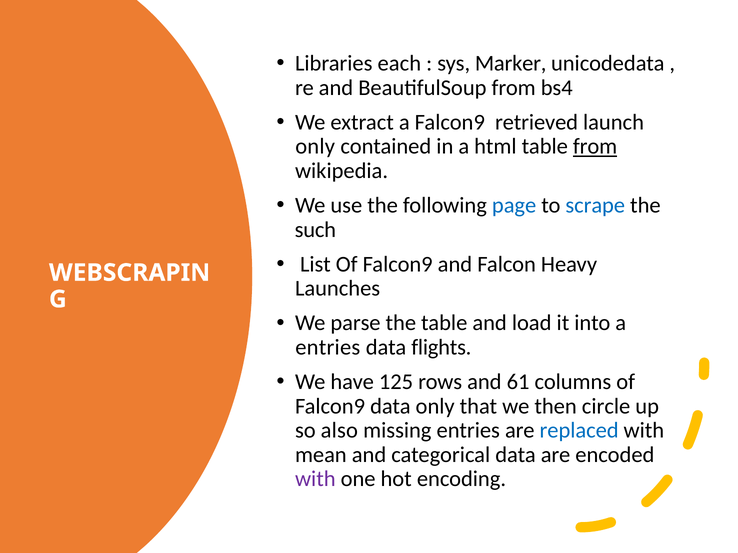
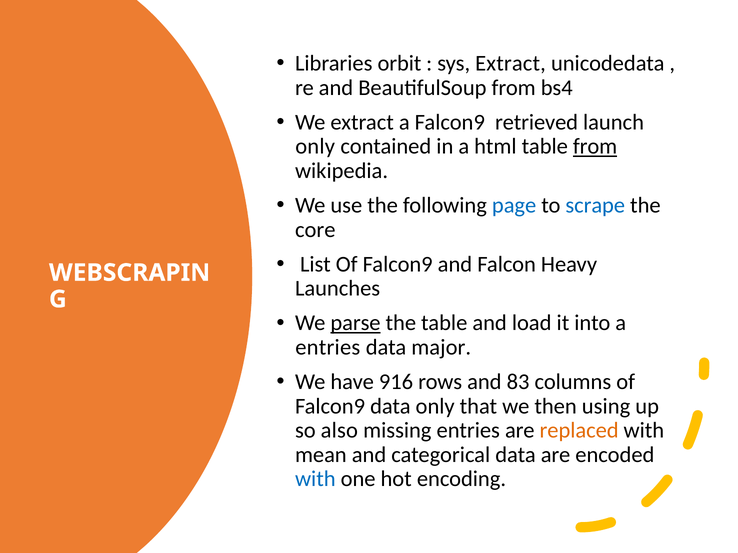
each: each -> orbit
sys Marker: Marker -> Extract
such: such -> core
parse underline: none -> present
flights: flights -> major
125: 125 -> 916
61: 61 -> 83
circle: circle -> using
replaced colour: blue -> orange
with at (315, 479) colour: purple -> blue
